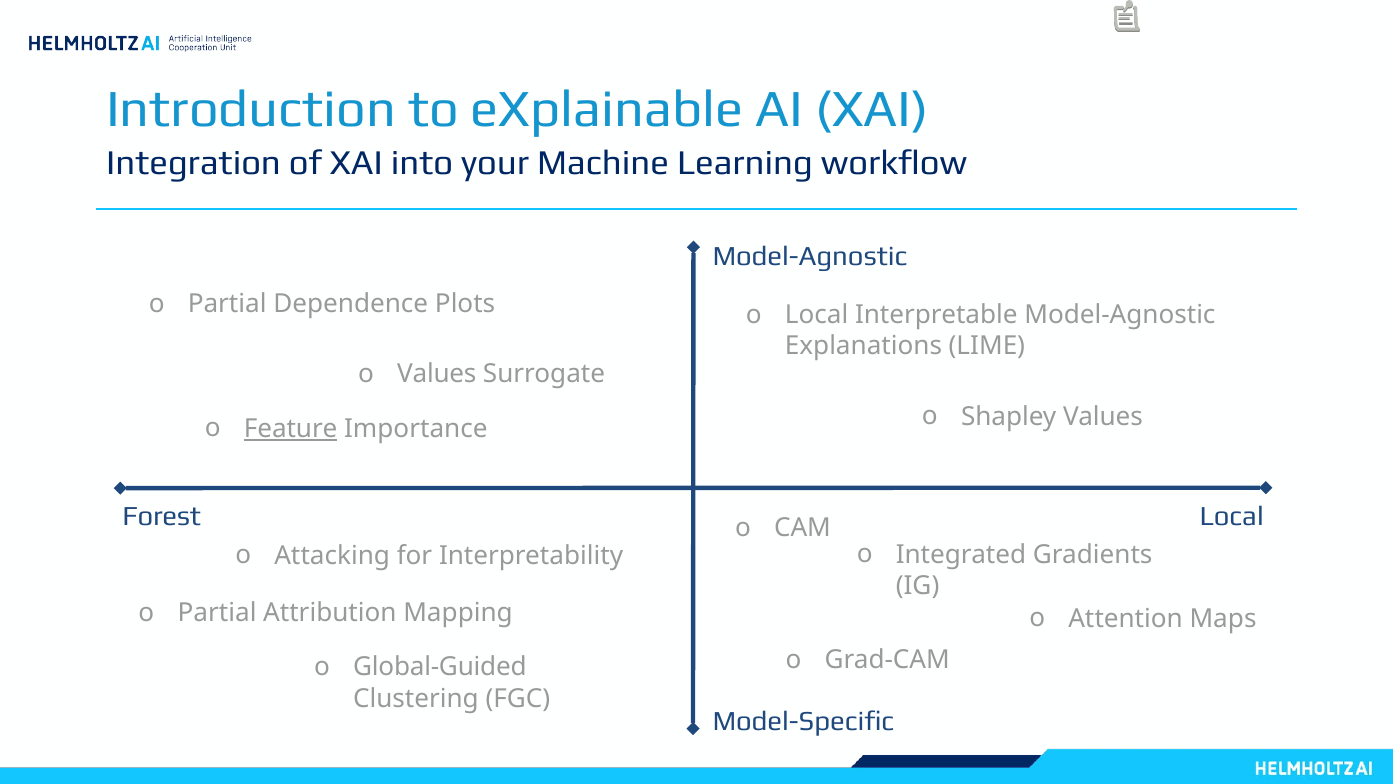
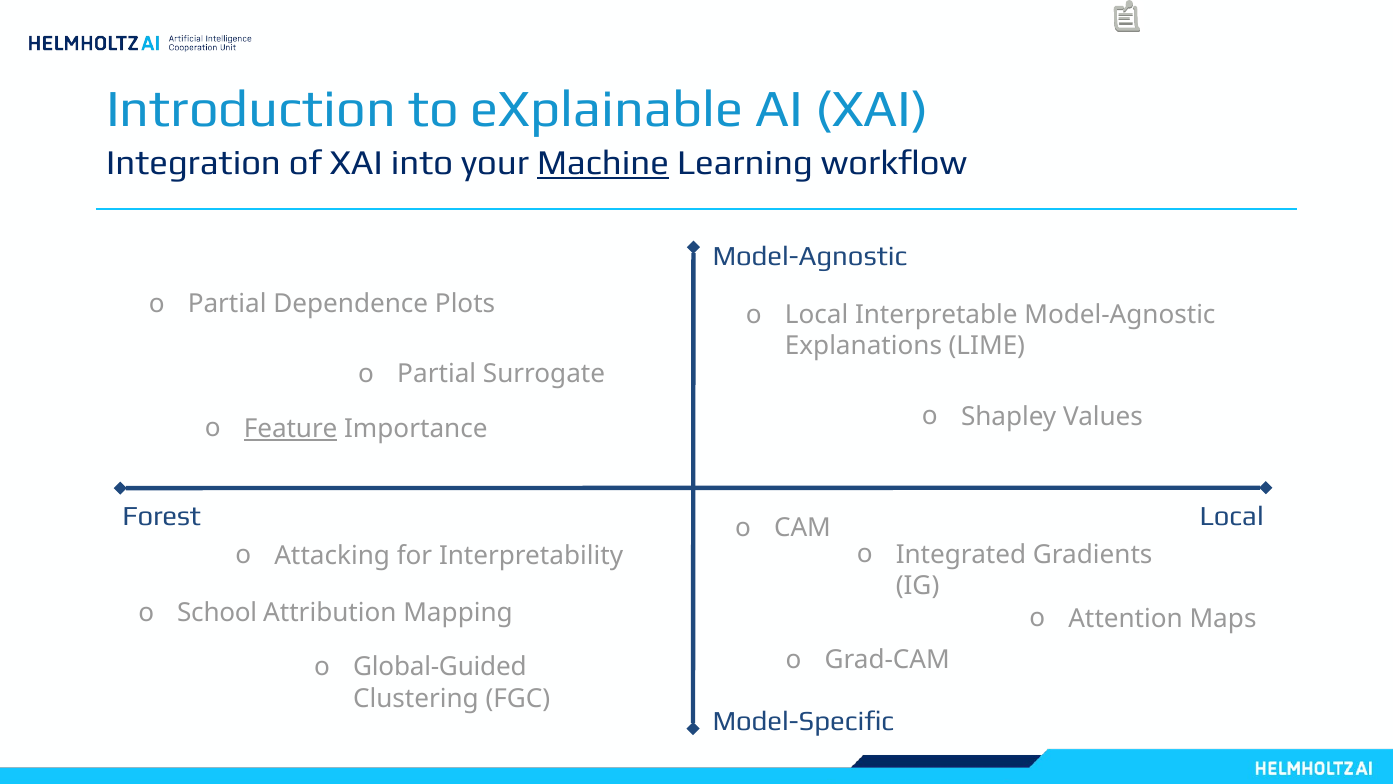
Machine underline: none -> present
Values at (437, 374): Values -> Partial
Partial at (217, 613): Partial -> School
